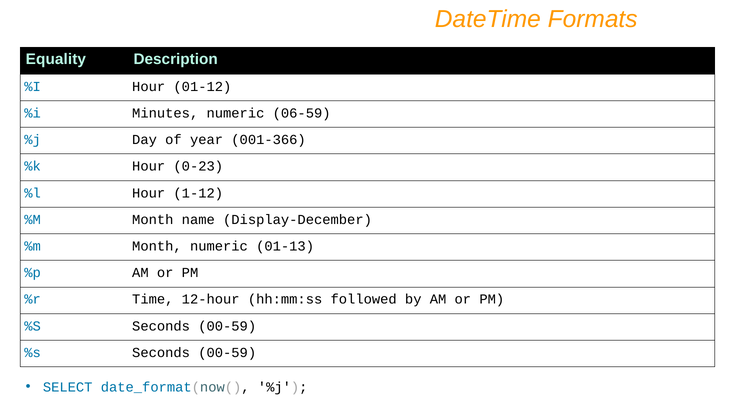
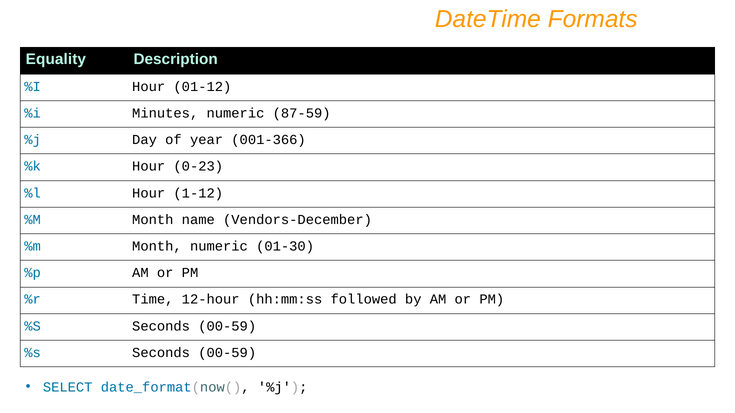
06-59: 06-59 -> 87-59
Display-December: Display-December -> Vendors-December
01-13: 01-13 -> 01-30
